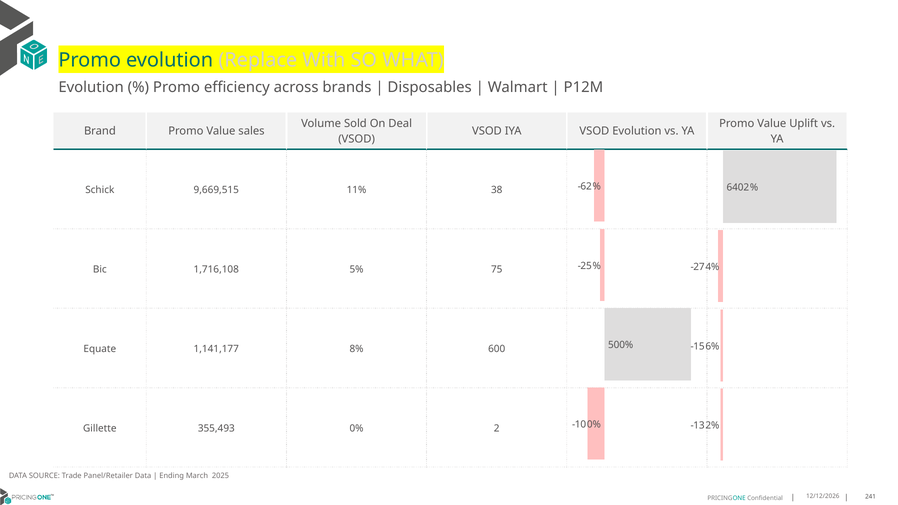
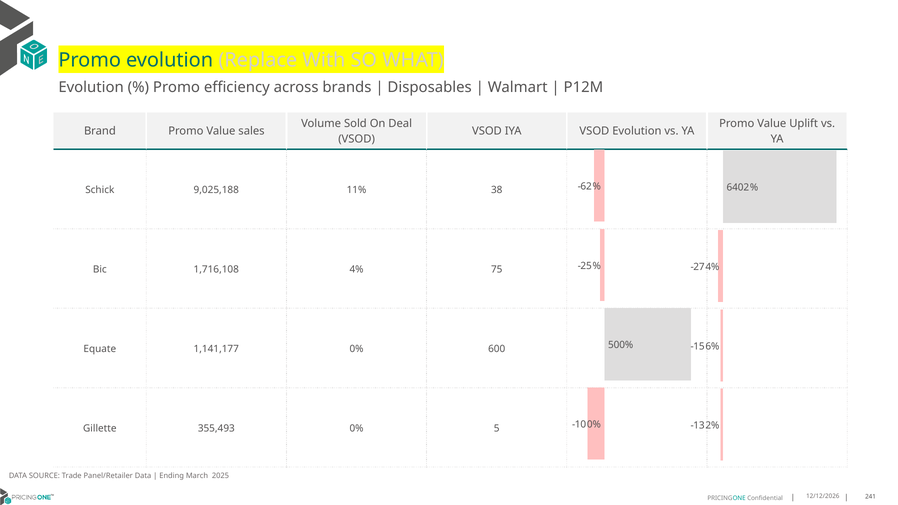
9,669,515: 9,669,515 -> 9,025,188
5%: 5% -> 4%
1,141,177 8%: 8% -> 0%
2: 2 -> 5
